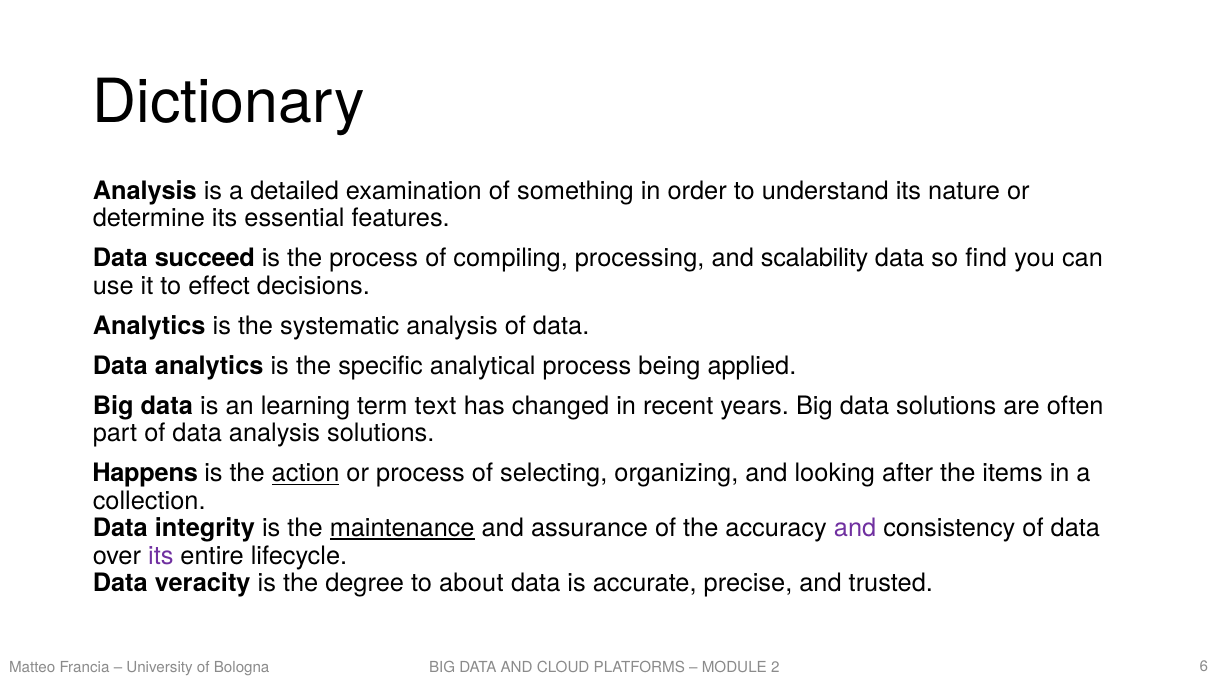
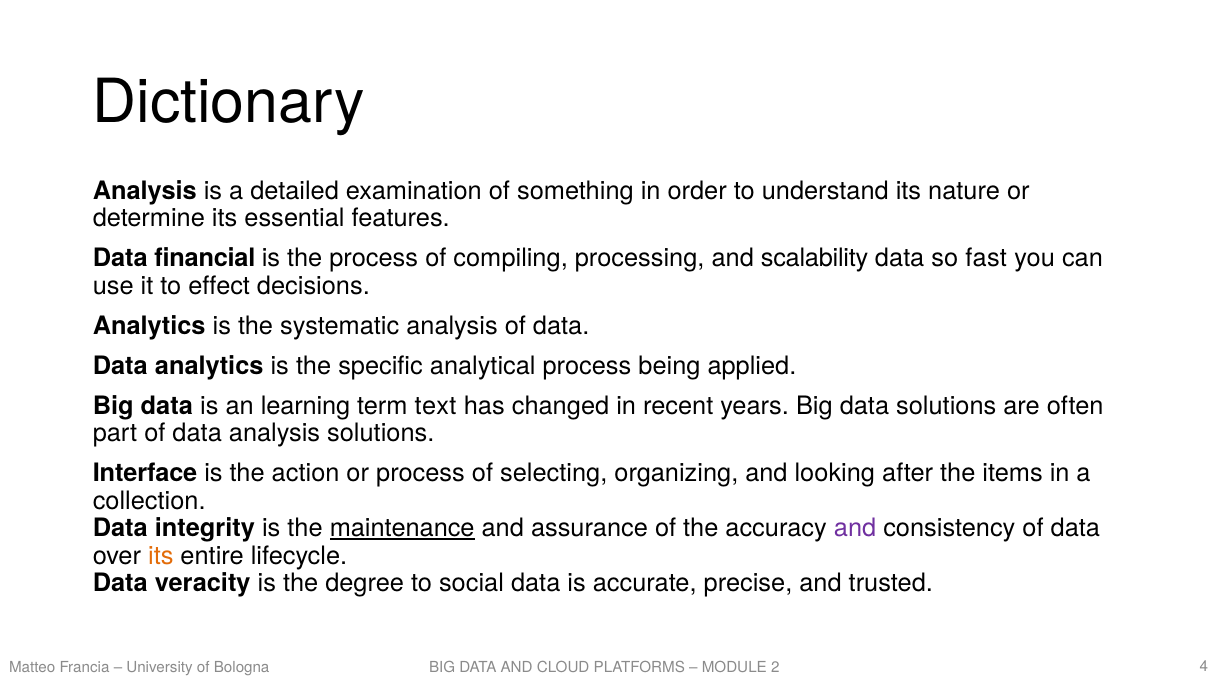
succeed: succeed -> financial
find: find -> fast
Happens: Happens -> Interface
action underline: present -> none
its at (161, 555) colour: purple -> orange
about: about -> social
6: 6 -> 4
